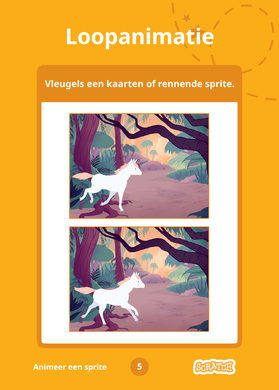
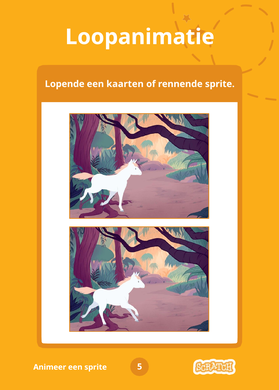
Vleugels: Vleugels -> Lopende
